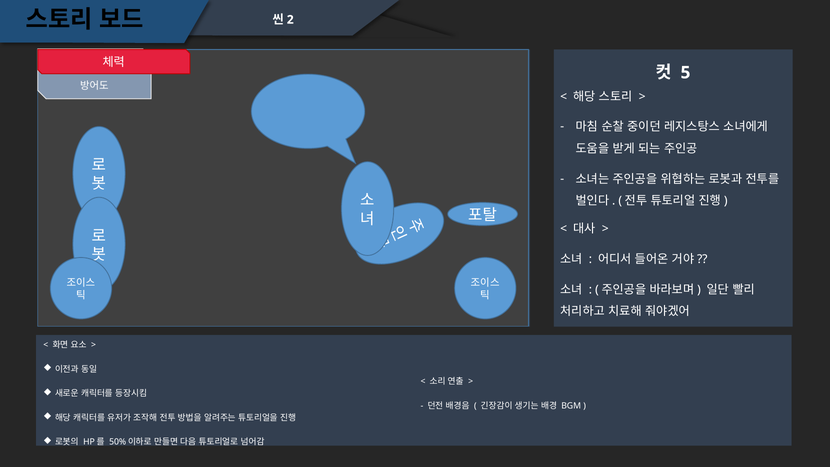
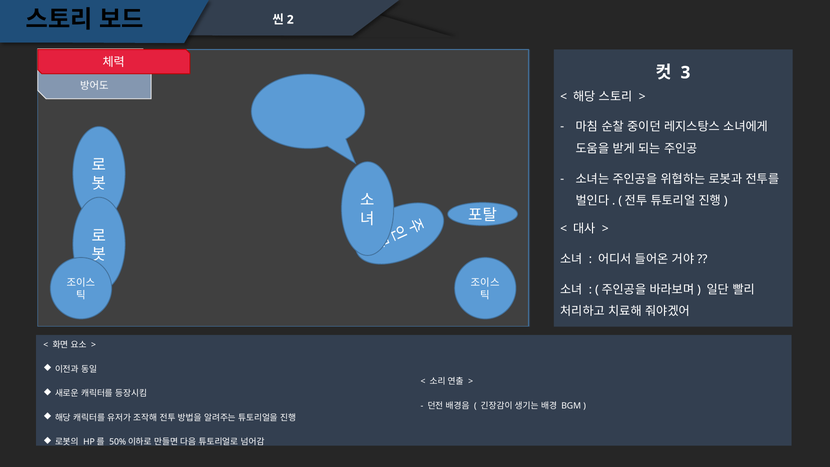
5: 5 -> 3
